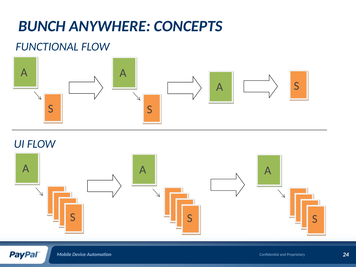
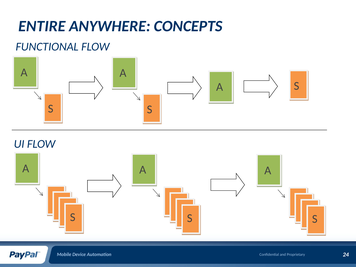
BUNCH: BUNCH -> ENTIRE
